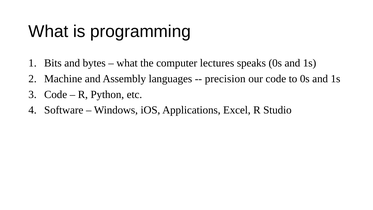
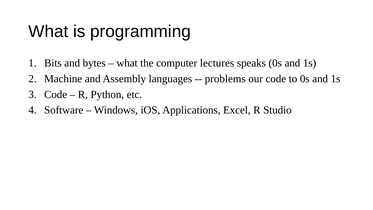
precision: precision -> problems
